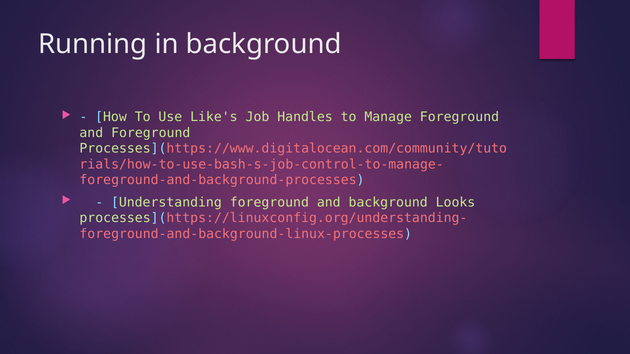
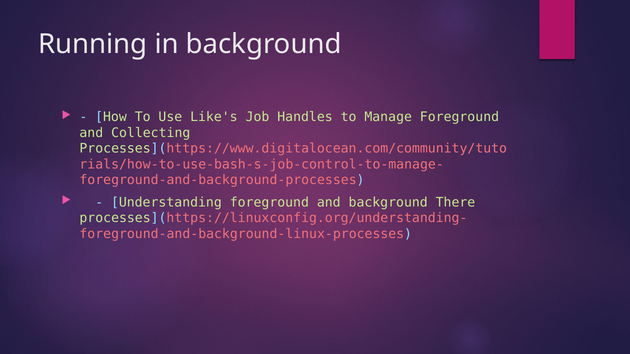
and Foreground: Foreground -> Collecting
Looks: Looks -> There
